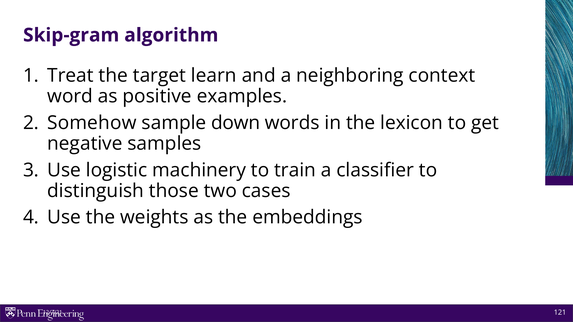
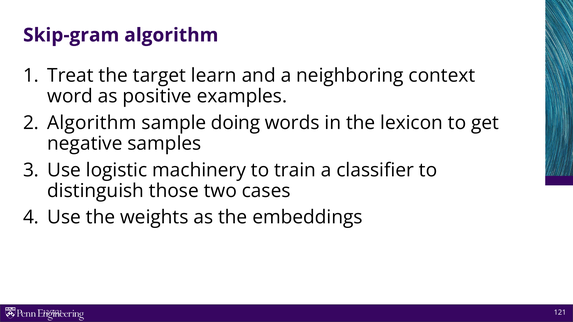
Somehow at (92, 123): Somehow -> Algorithm
down: down -> doing
